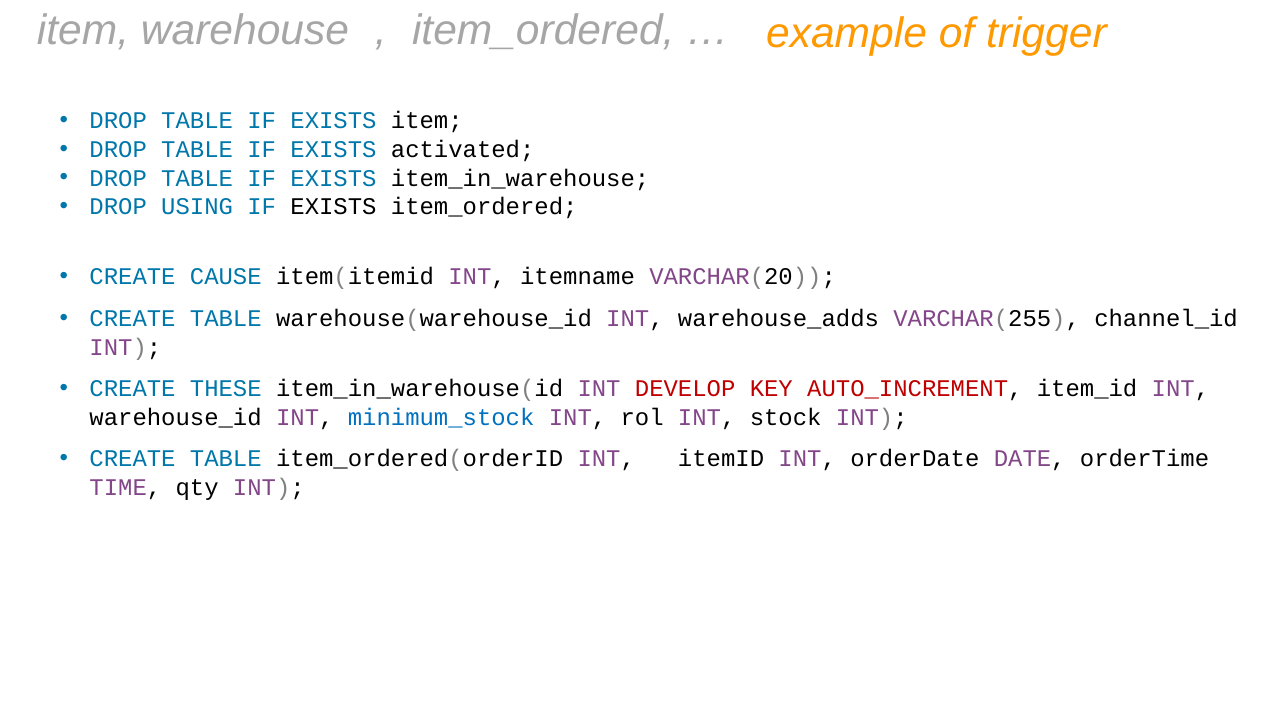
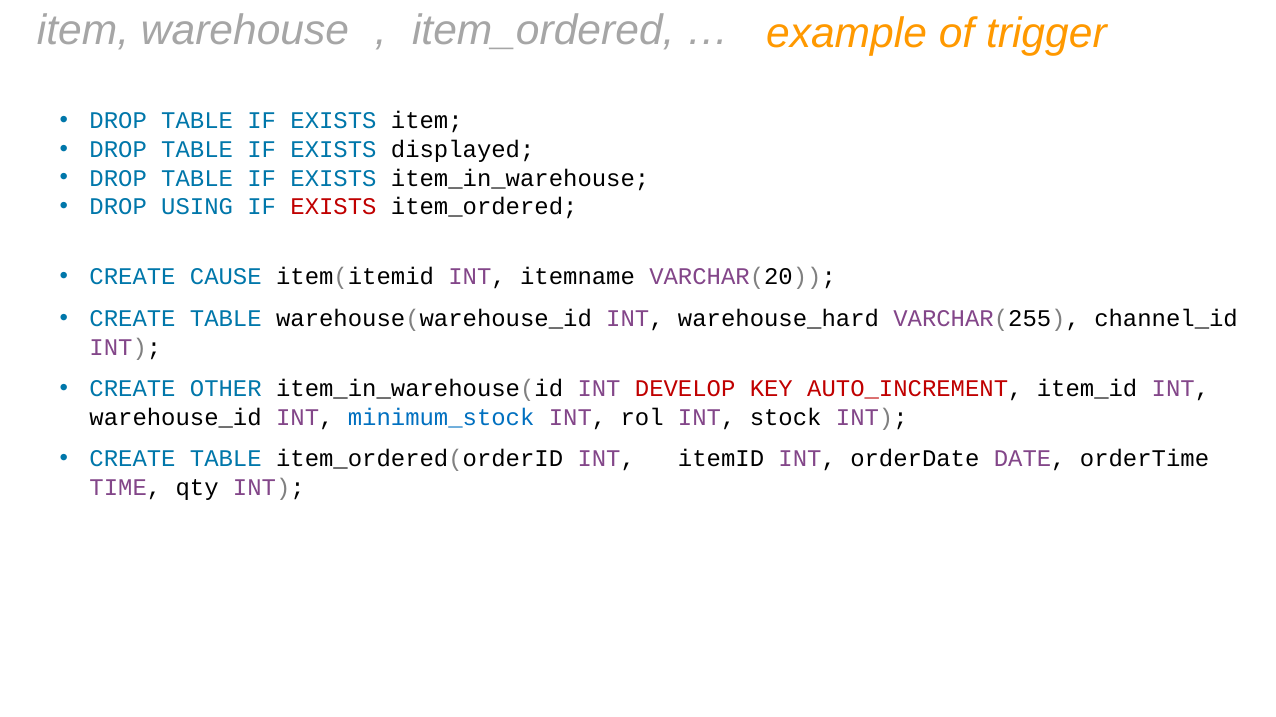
activated: activated -> displayed
EXISTS at (333, 207) colour: black -> red
warehouse_adds: warehouse_adds -> warehouse_hard
THESE: THESE -> OTHER
